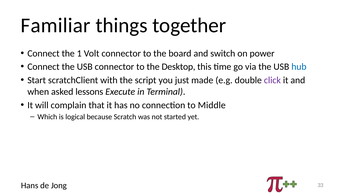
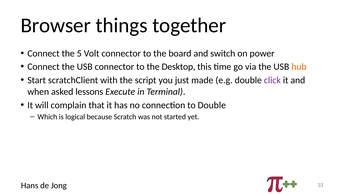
Familiar: Familiar -> Browser
1: 1 -> 5
hub colour: blue -> orange
to Middle: Middle -> Double
